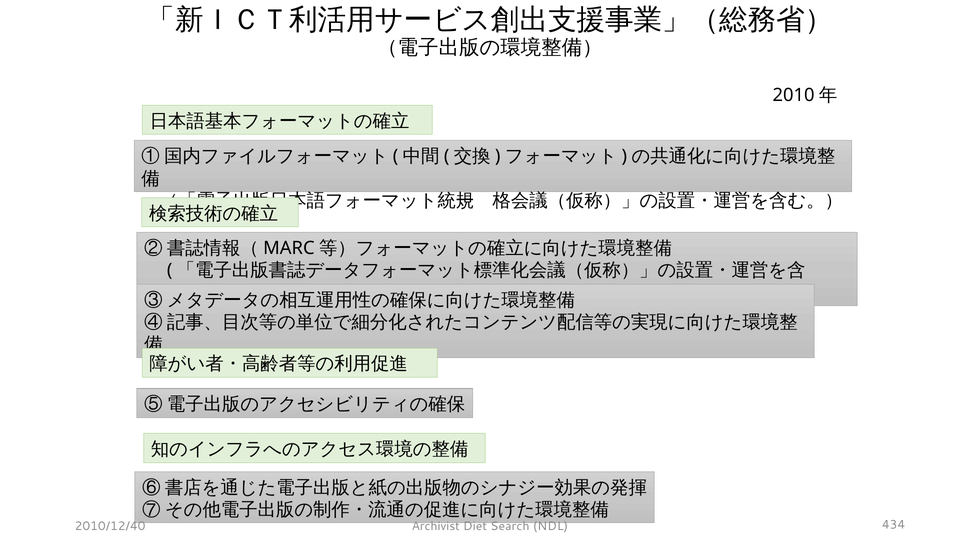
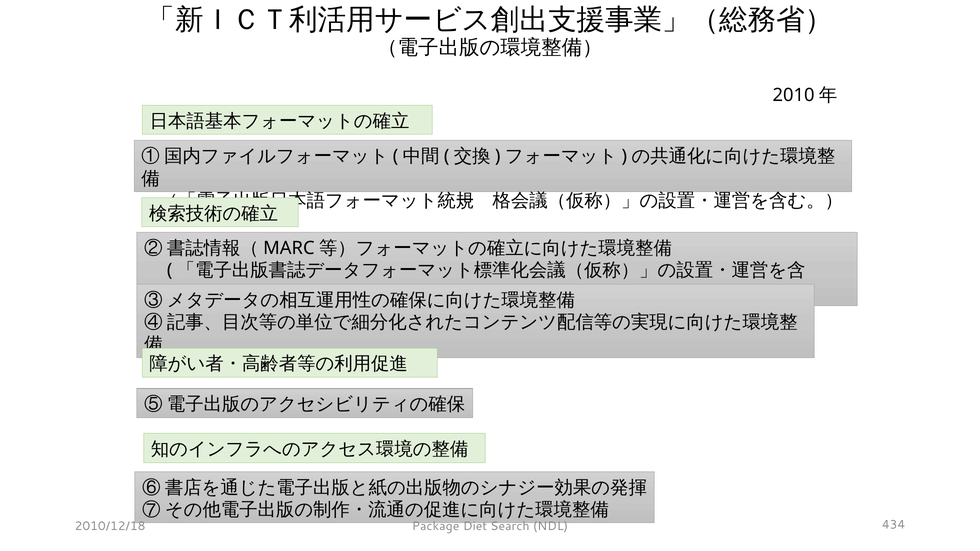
2010/12/40: 2010/12/40 -> 2010/12/18
Archivist: Archivist -> Package
